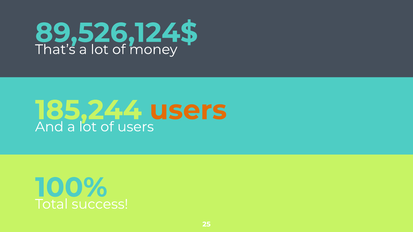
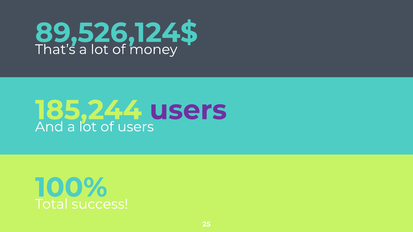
users at (188, 110) colour: orange -> purple
